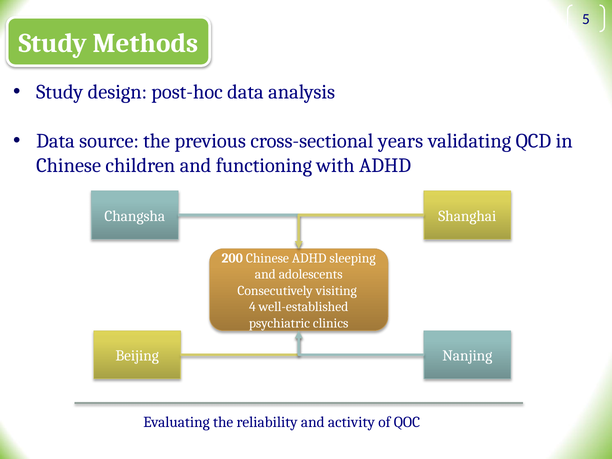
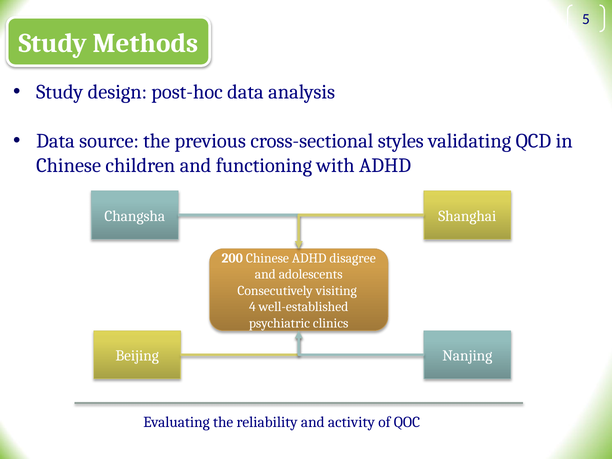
years: years -> styles
sleeping: sleeping -> disagree
